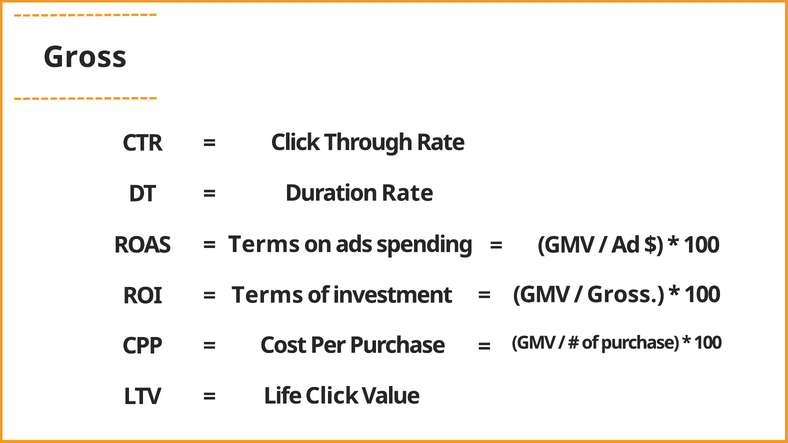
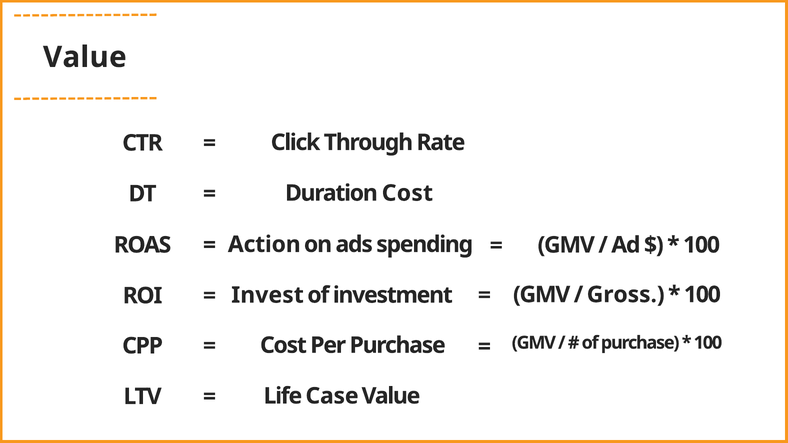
Gross at (85, 57): Gross -> Value
Duration Rate: Rate -> Cost
Terms at (264, 245): Terms -> Action
Terms at (267, 295): Terms -> Invest
Life Click: Click -> Case
